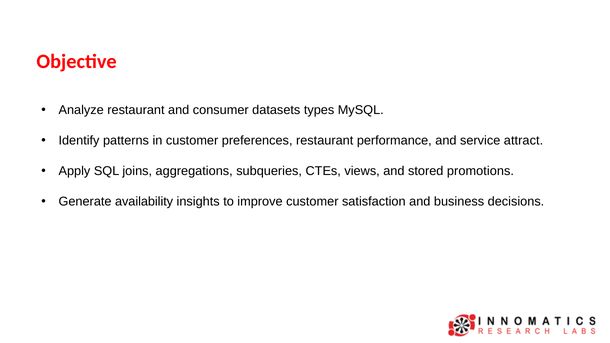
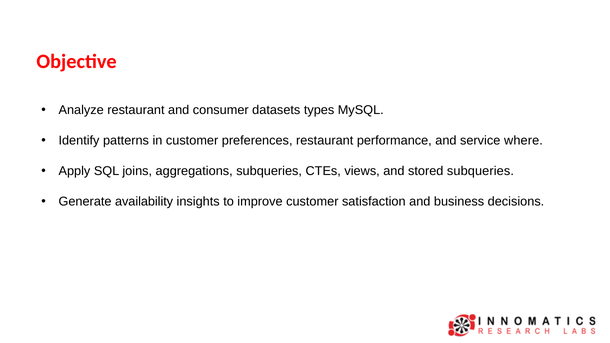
attract: attract -> where
stored promotions: promotions -> subqueries
